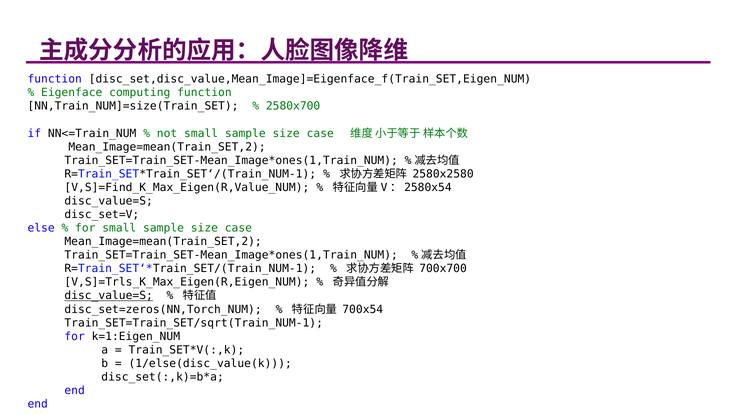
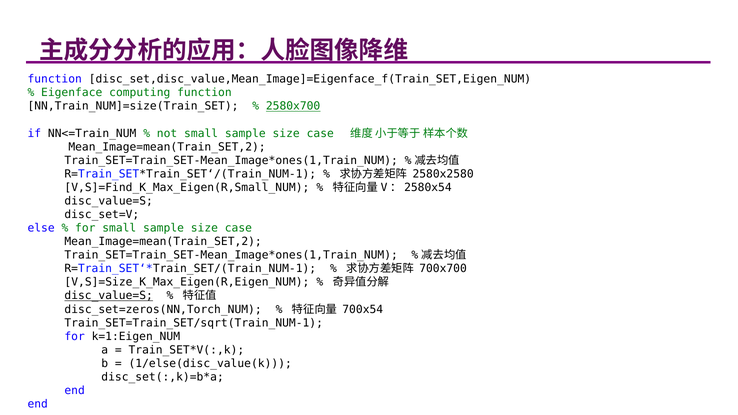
2580x700 underline: none -> present
V,S]=Find_K_Max_Eigen(R,Value_NUM: V,S]=Find_K_Max_Eigen(R,Value_NUM -> V,S]=Find_K_Max_Eigen(R,Small_NUM
V,S]=Trls_K_Max_Eigen(R,Eigen_NUM: V,S]=Trls_K_Max_Eigen(R,Eigen_NUM -> V,S]=Size_K_Max_Eigen(R,Eigen_NUM
